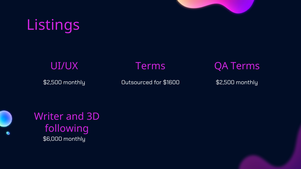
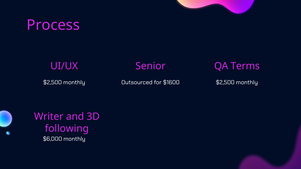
Listings: Listings -> Process
Terms at (150, 66): Terms -> Senior
